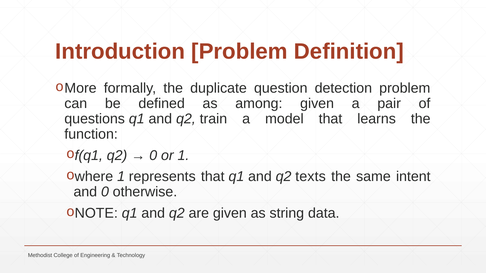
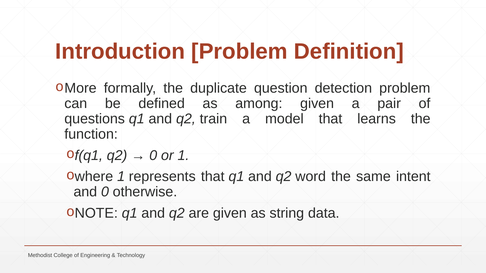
texts: texts -> word
